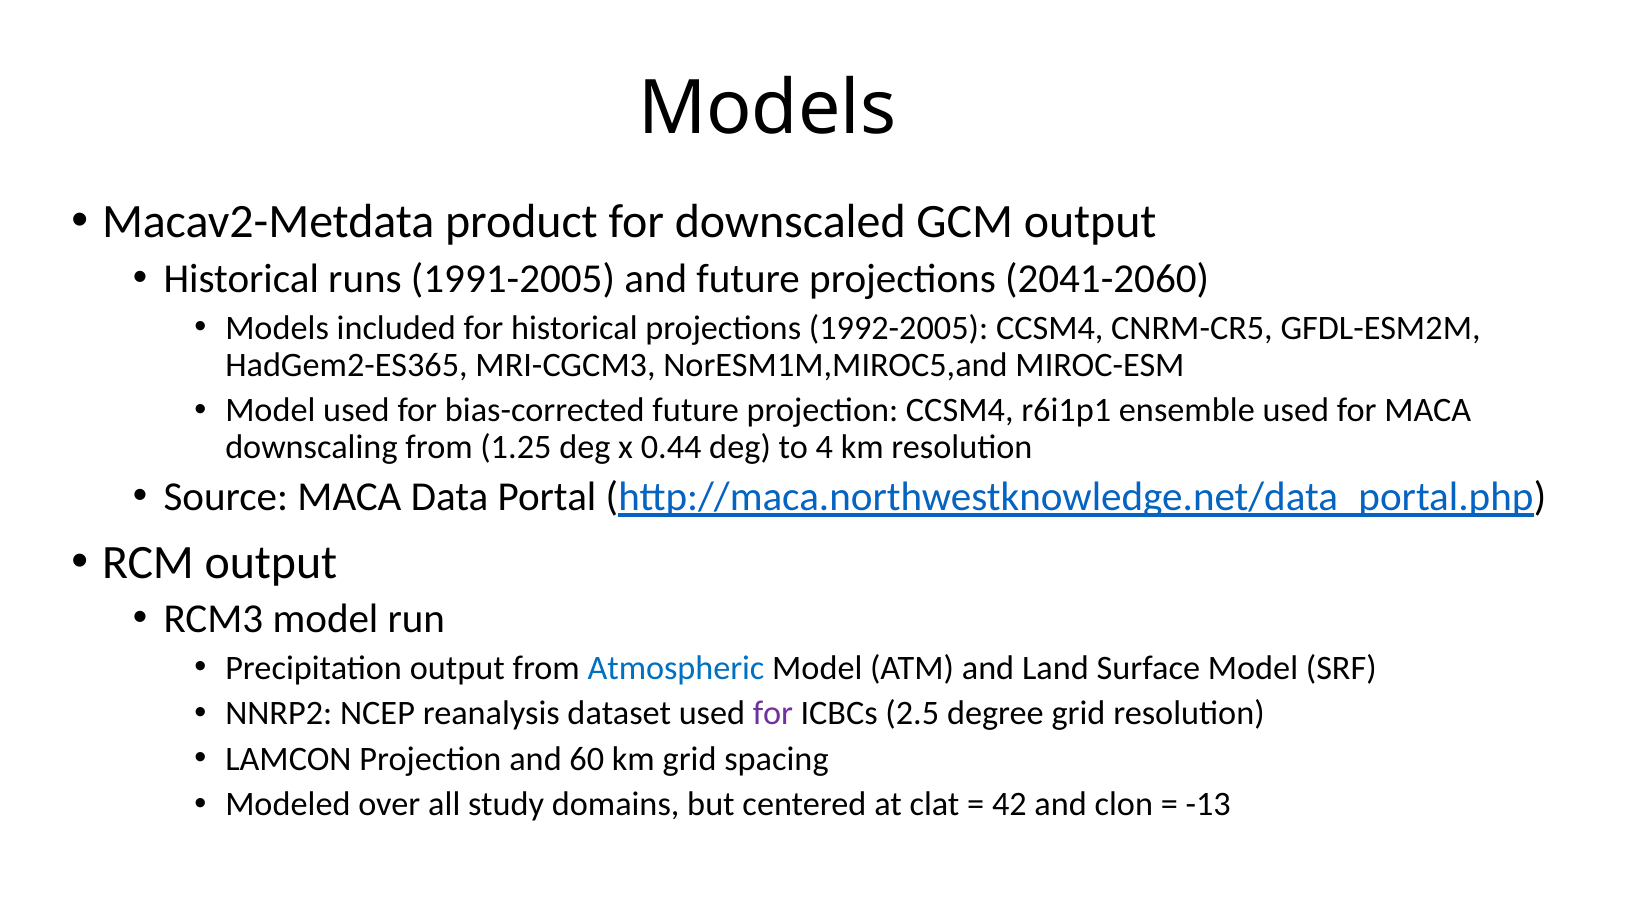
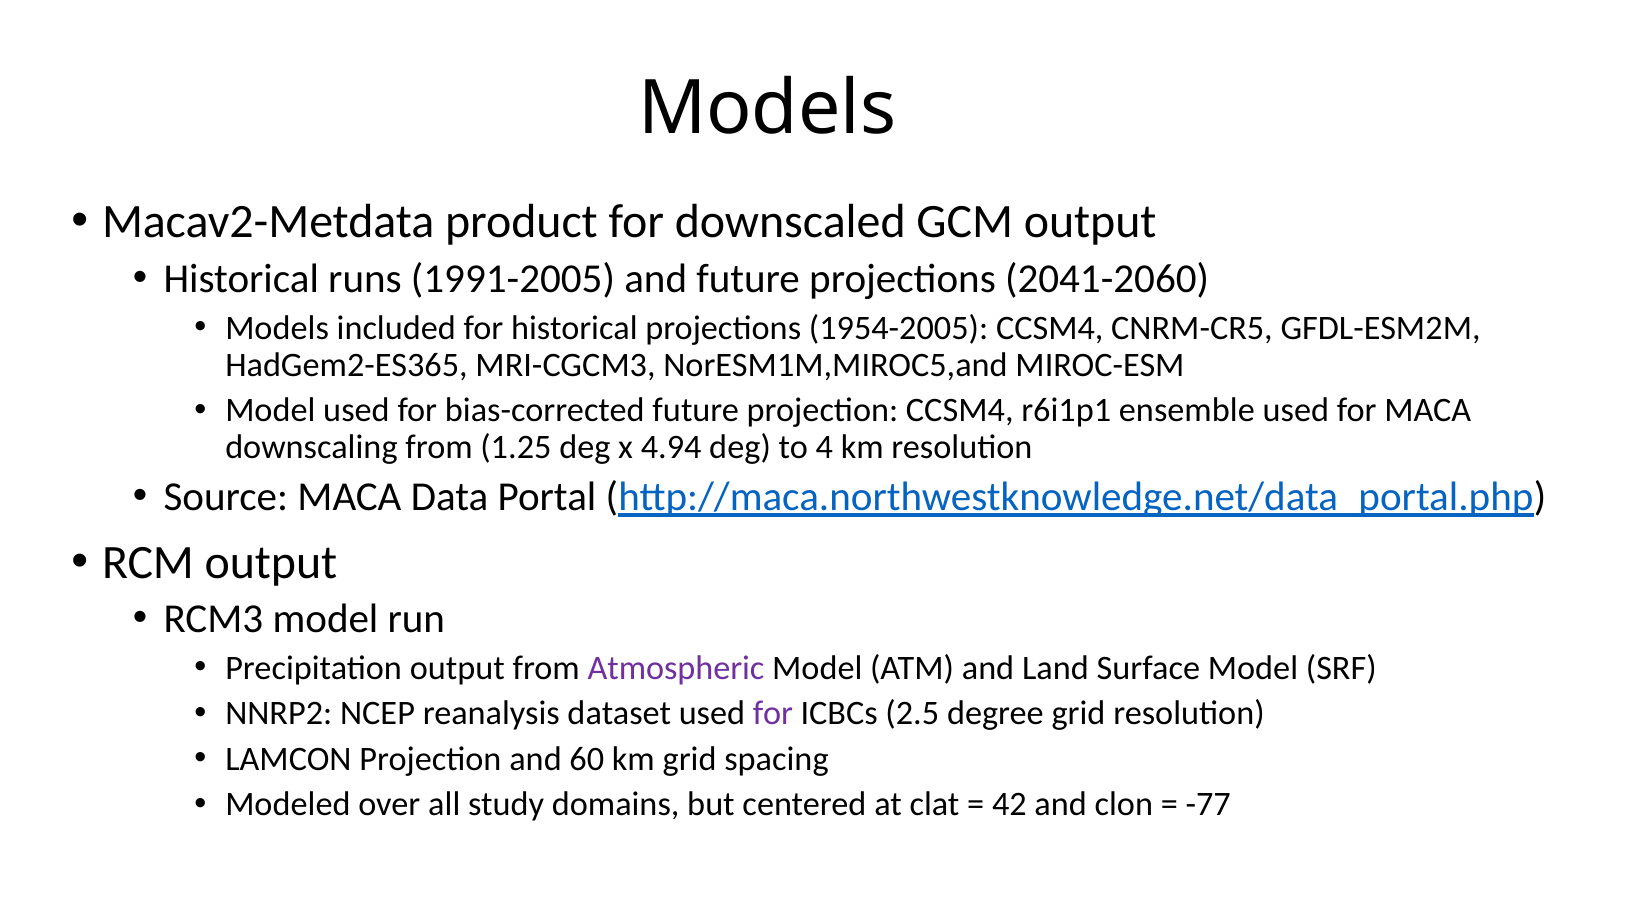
1992-2005: 1992-2005 -> 1954-2005
0.44: 0.44 -> 4.94
Atmospheric colour: blue -> purple
-13: -13 -> -77
